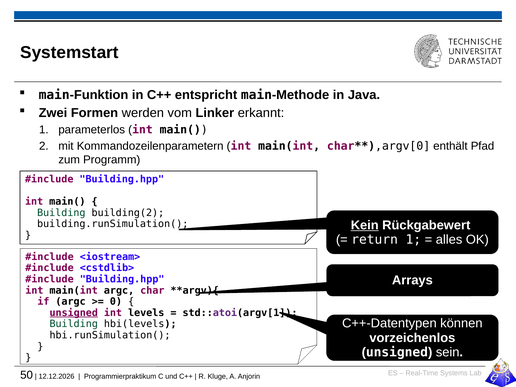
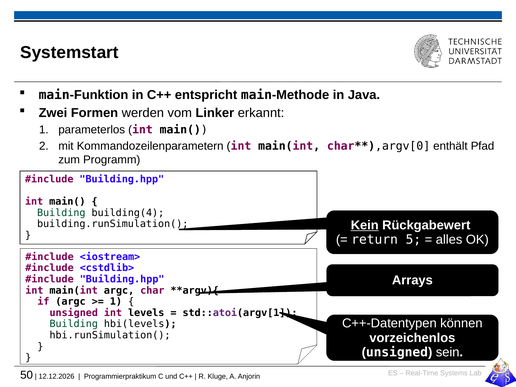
building(2: building(2 -> building(4
return 1: 1 -> 5
0 at (116, 302): 0 -> 1
unsigned at (74, 313) underline: present -> none
